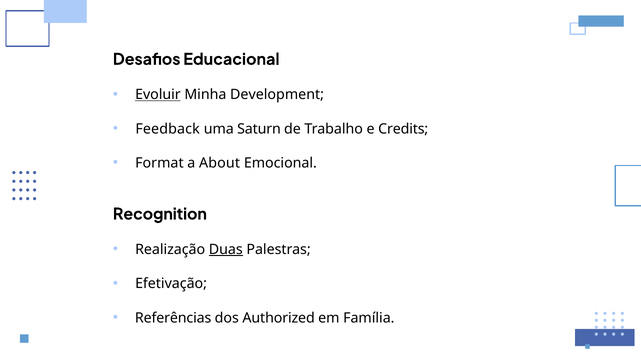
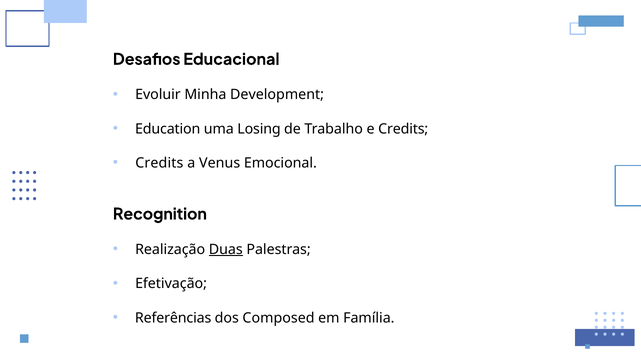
Evoluir underline: present -> none
Feedback: Feedback -> Education
Saturn: Saturn -> Losing
Format at (159, 163): Format -> Credits
About: About -> Venus
Authorized: Authorized -> Composed
